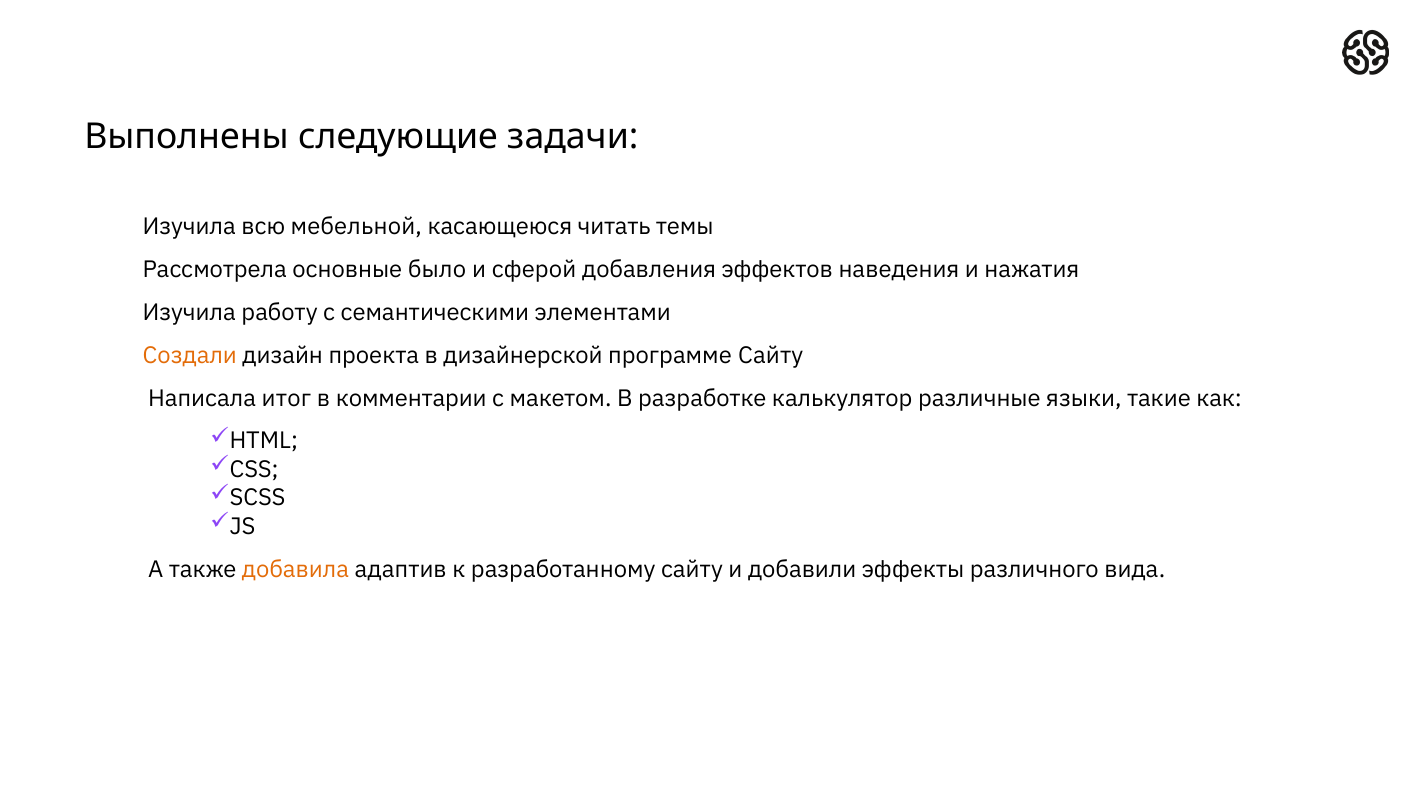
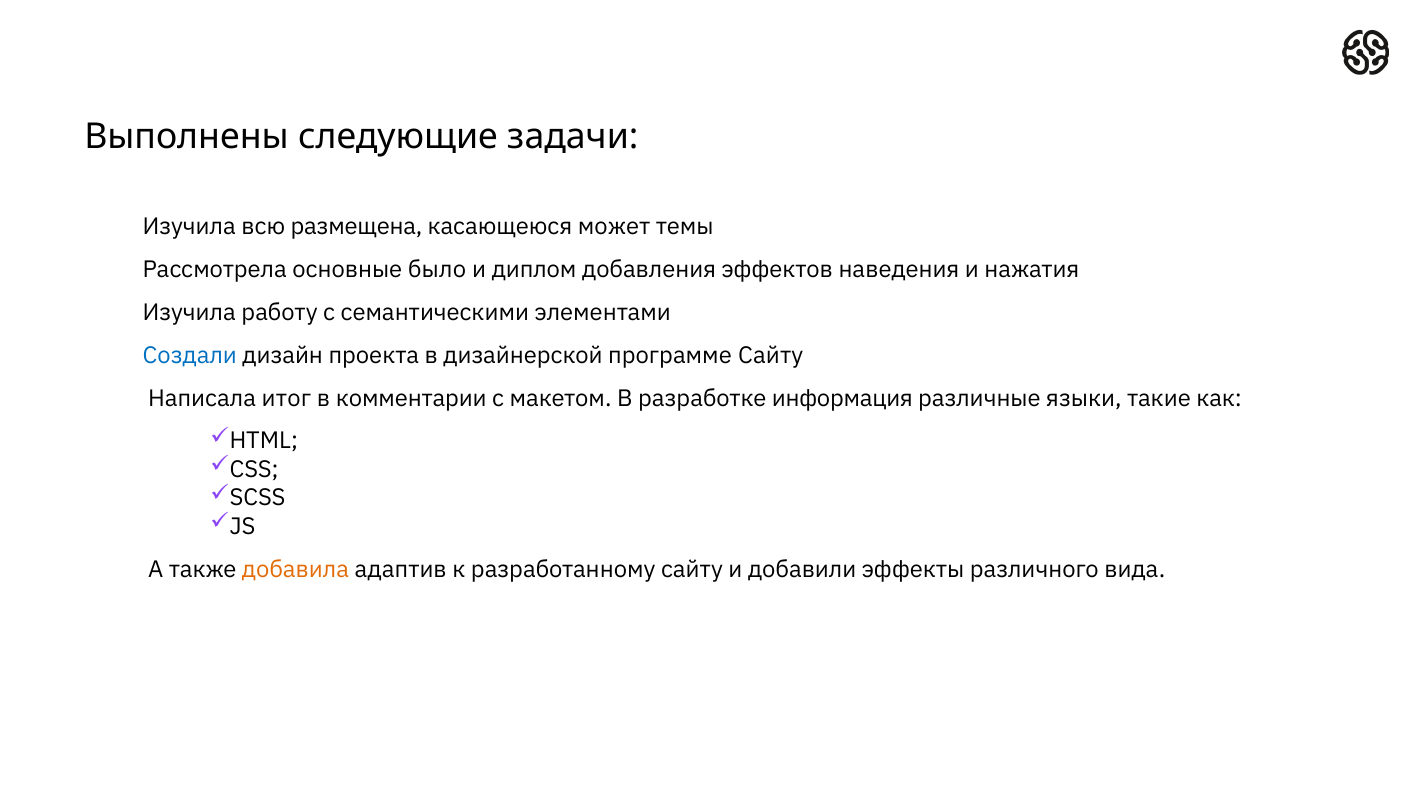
мебельной: мебельной -> размещена
читать: читать -> может
сферой: сферой -> диплом
Создали colour: orange -> blue
калькулятор: калькулятор -> информация
